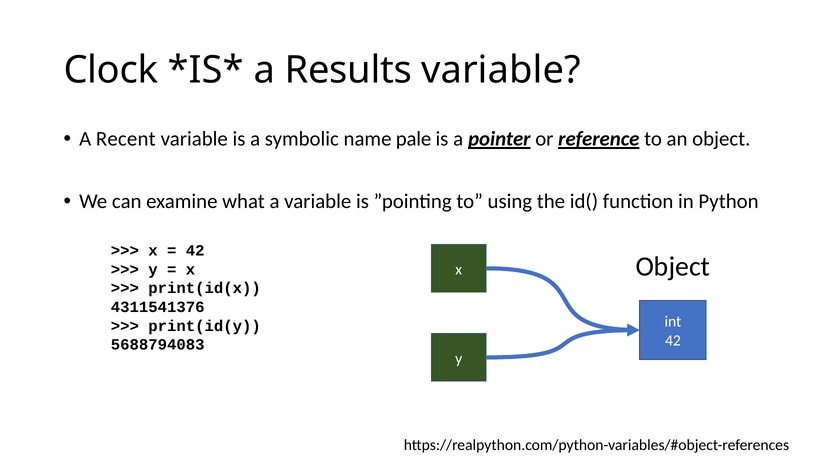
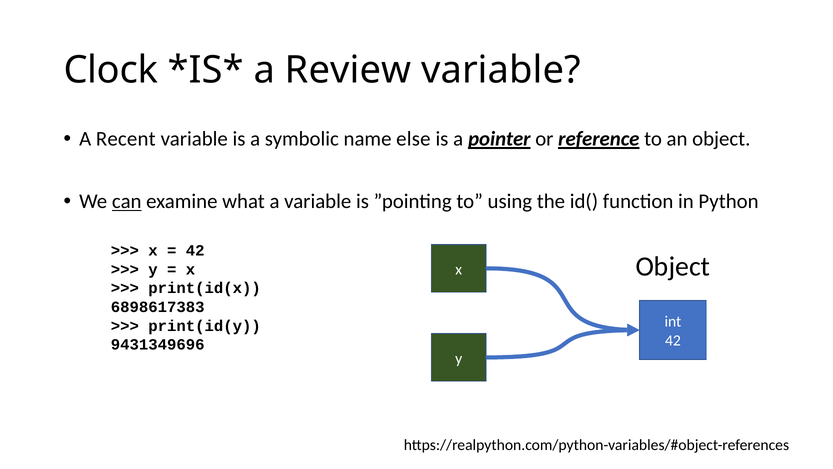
Results: Results -> Review
pale: pale -> else
can underline: none -> present
4311541376: 4311541376 -> 6898617383
5688794083: 5688794083 -> 9431349696
